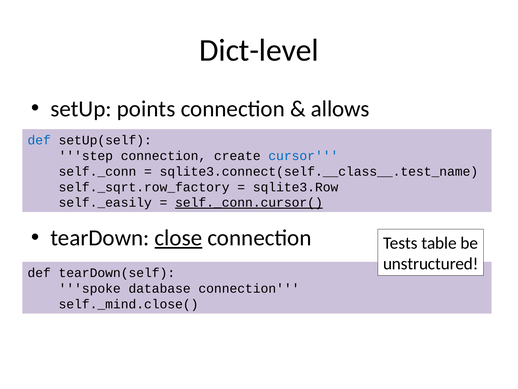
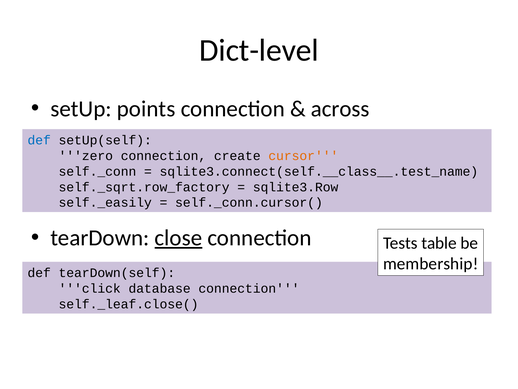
allows: allows -> across
step: step -> zero
cursor colour: blue -> orange
self._conn.cursor( underline: present -> none
unstructured: unstructured -> membership
spoke: spoke -> click
self._mind.close(: self._mind.close( -> self._leaf.close(
